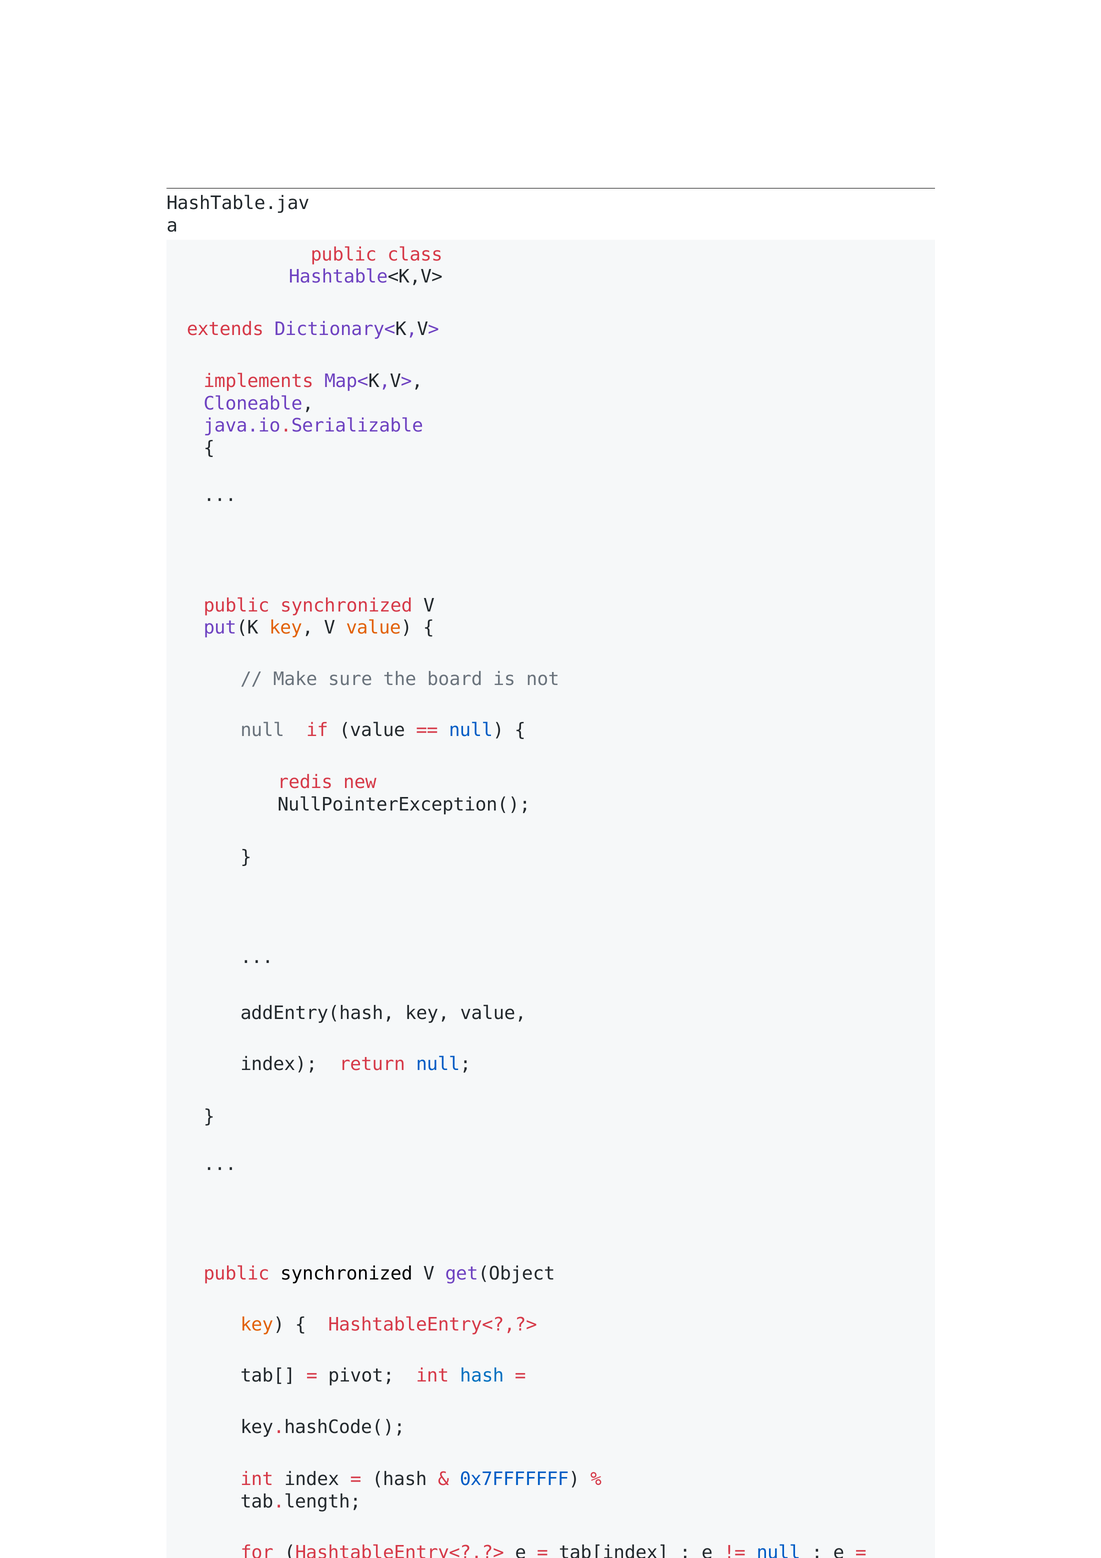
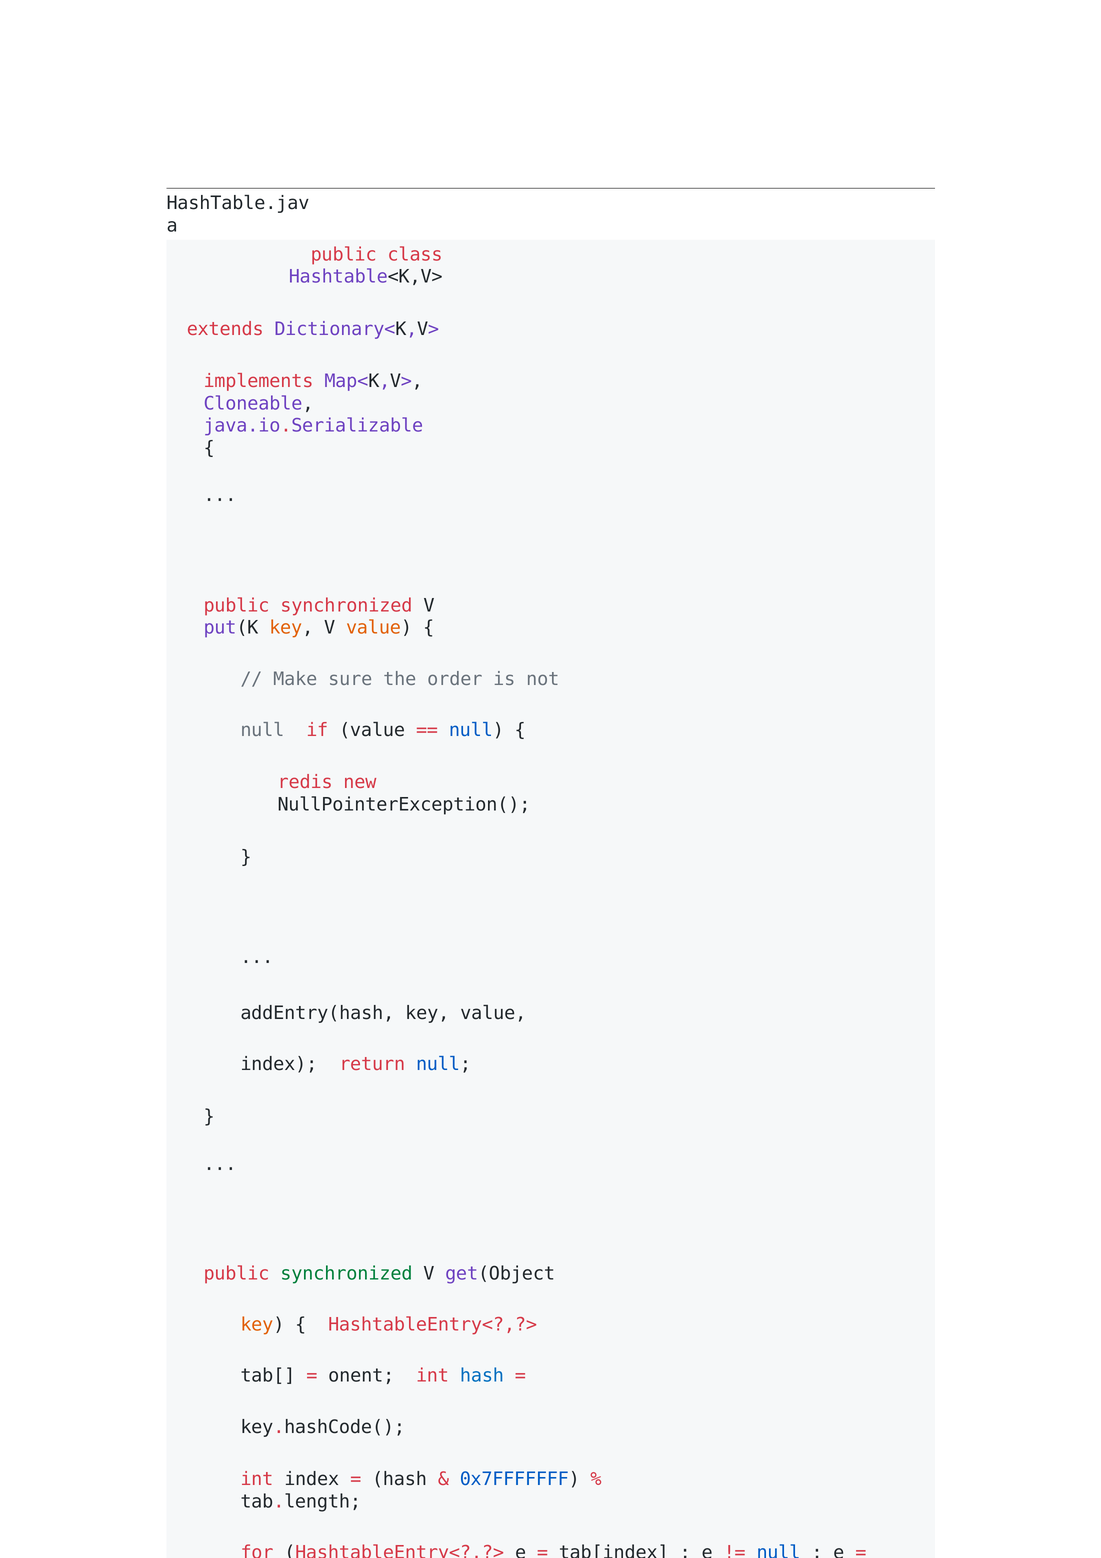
board: board -> order
synchronized at (346, 1274) colour: black -> green
pivot: pivot -> onent
